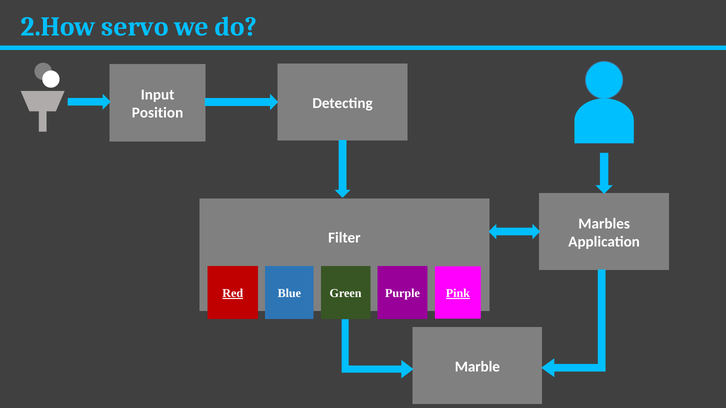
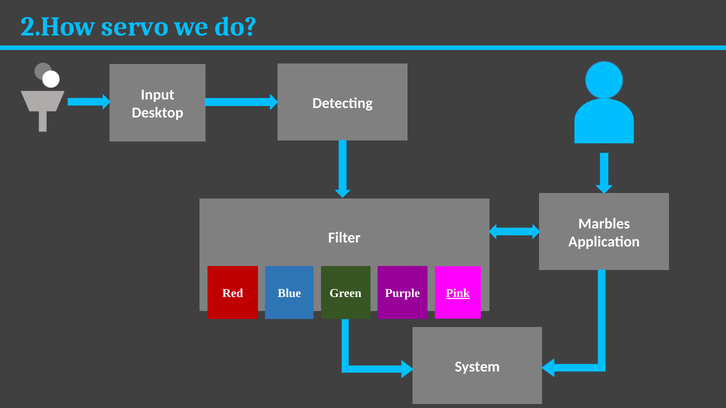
Position: Position -> Desktop
Red underline: present -> none
Marble: Marble -> System
